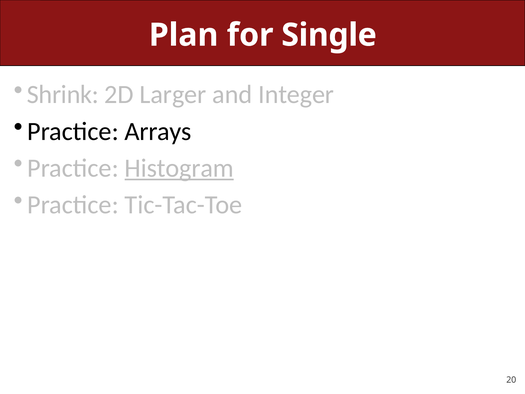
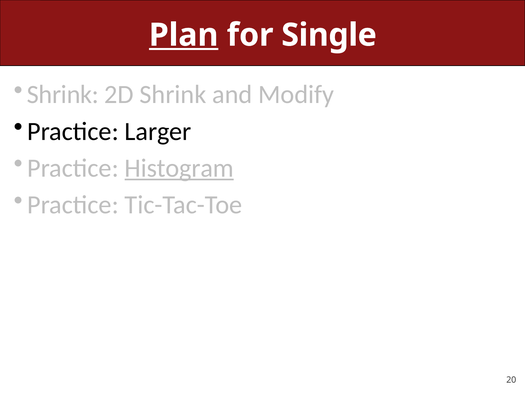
Plan underline: none -> present
2D Larger: Larger -> Shrink
Integer: Integer -> Modify
Arrays: Arrays -> Larger
